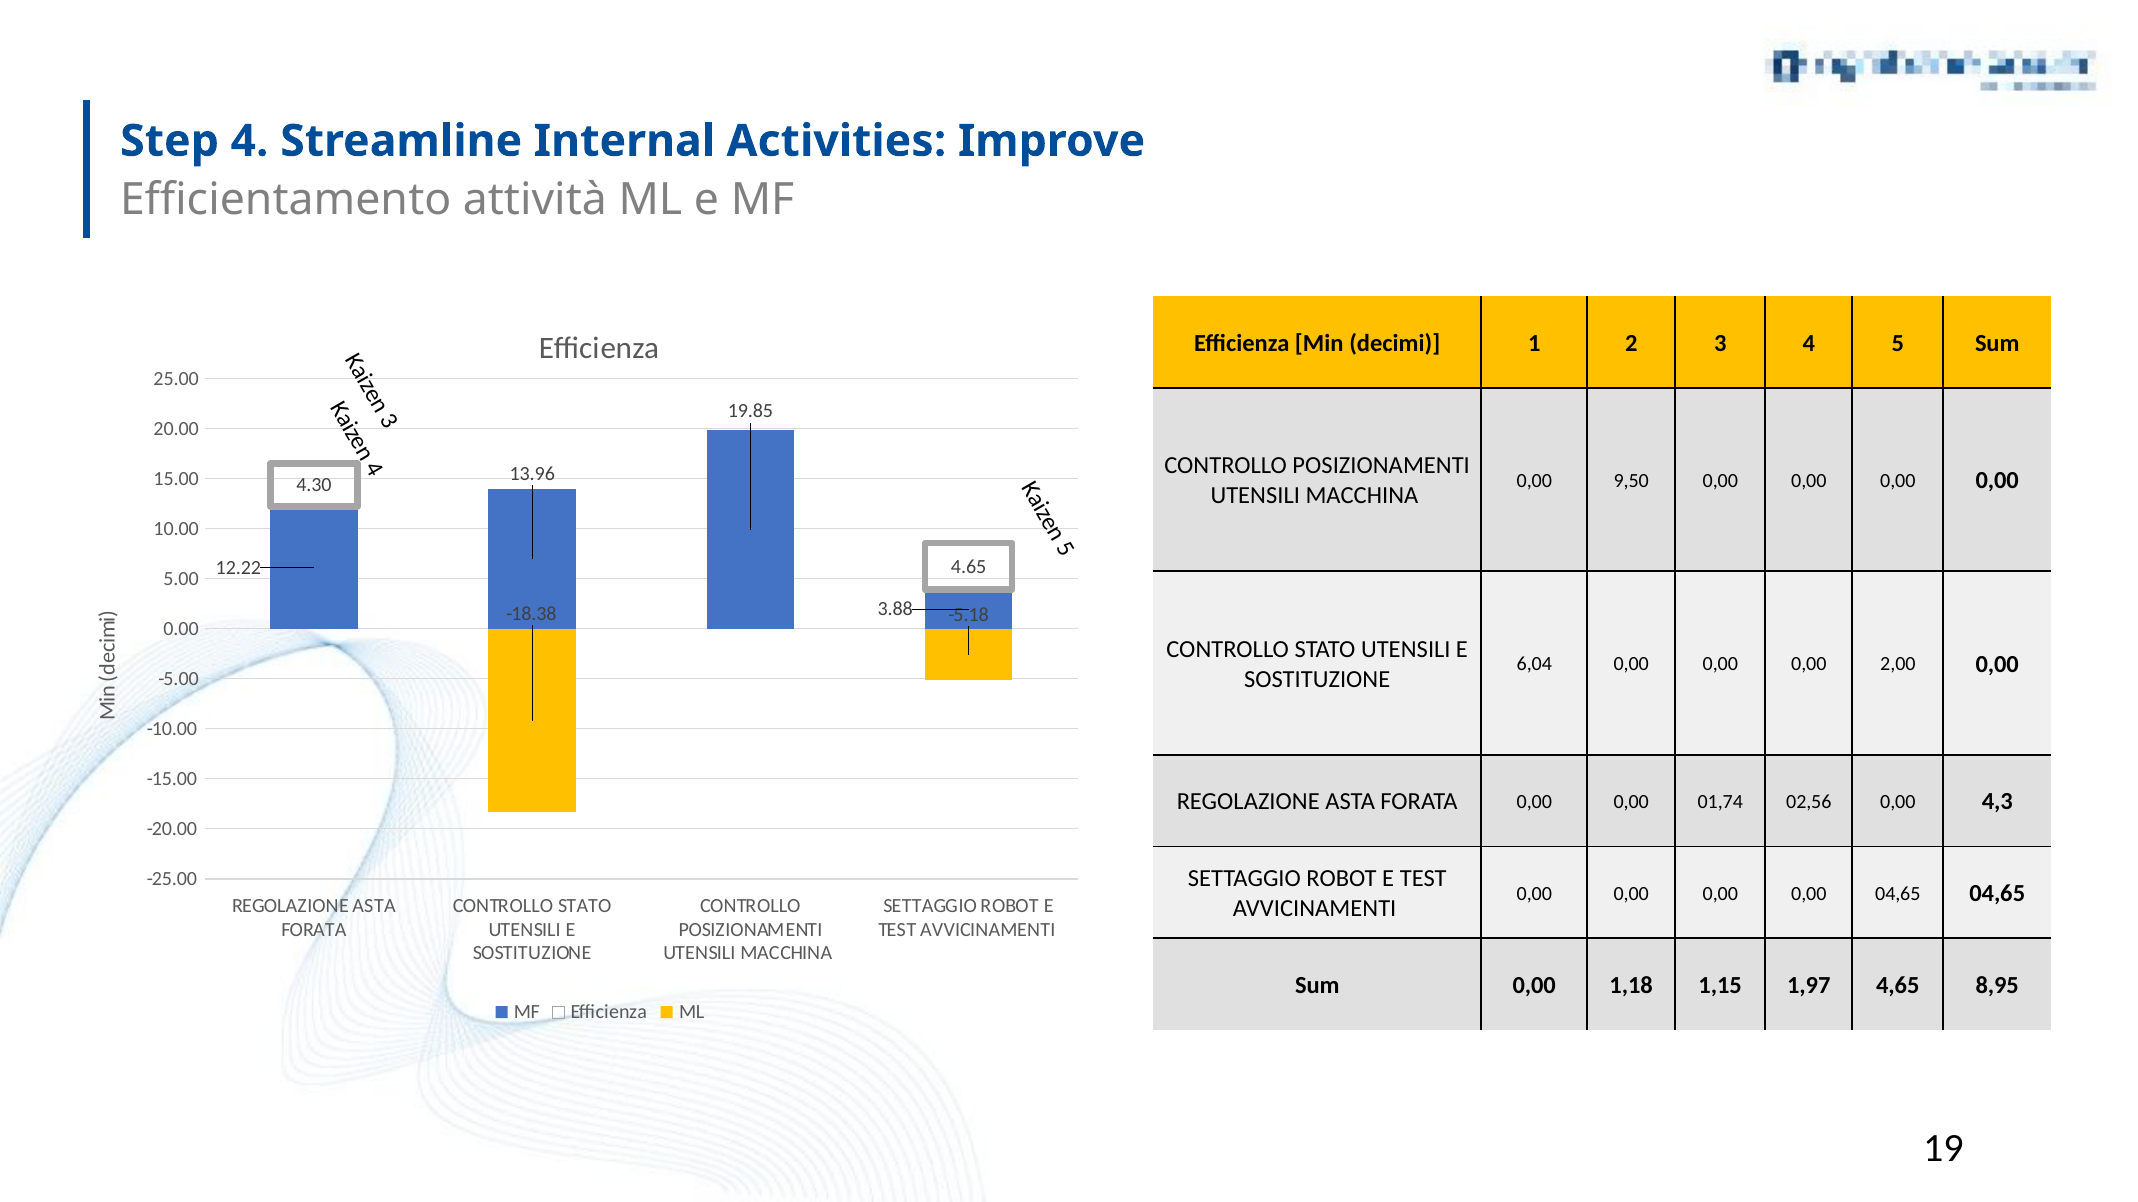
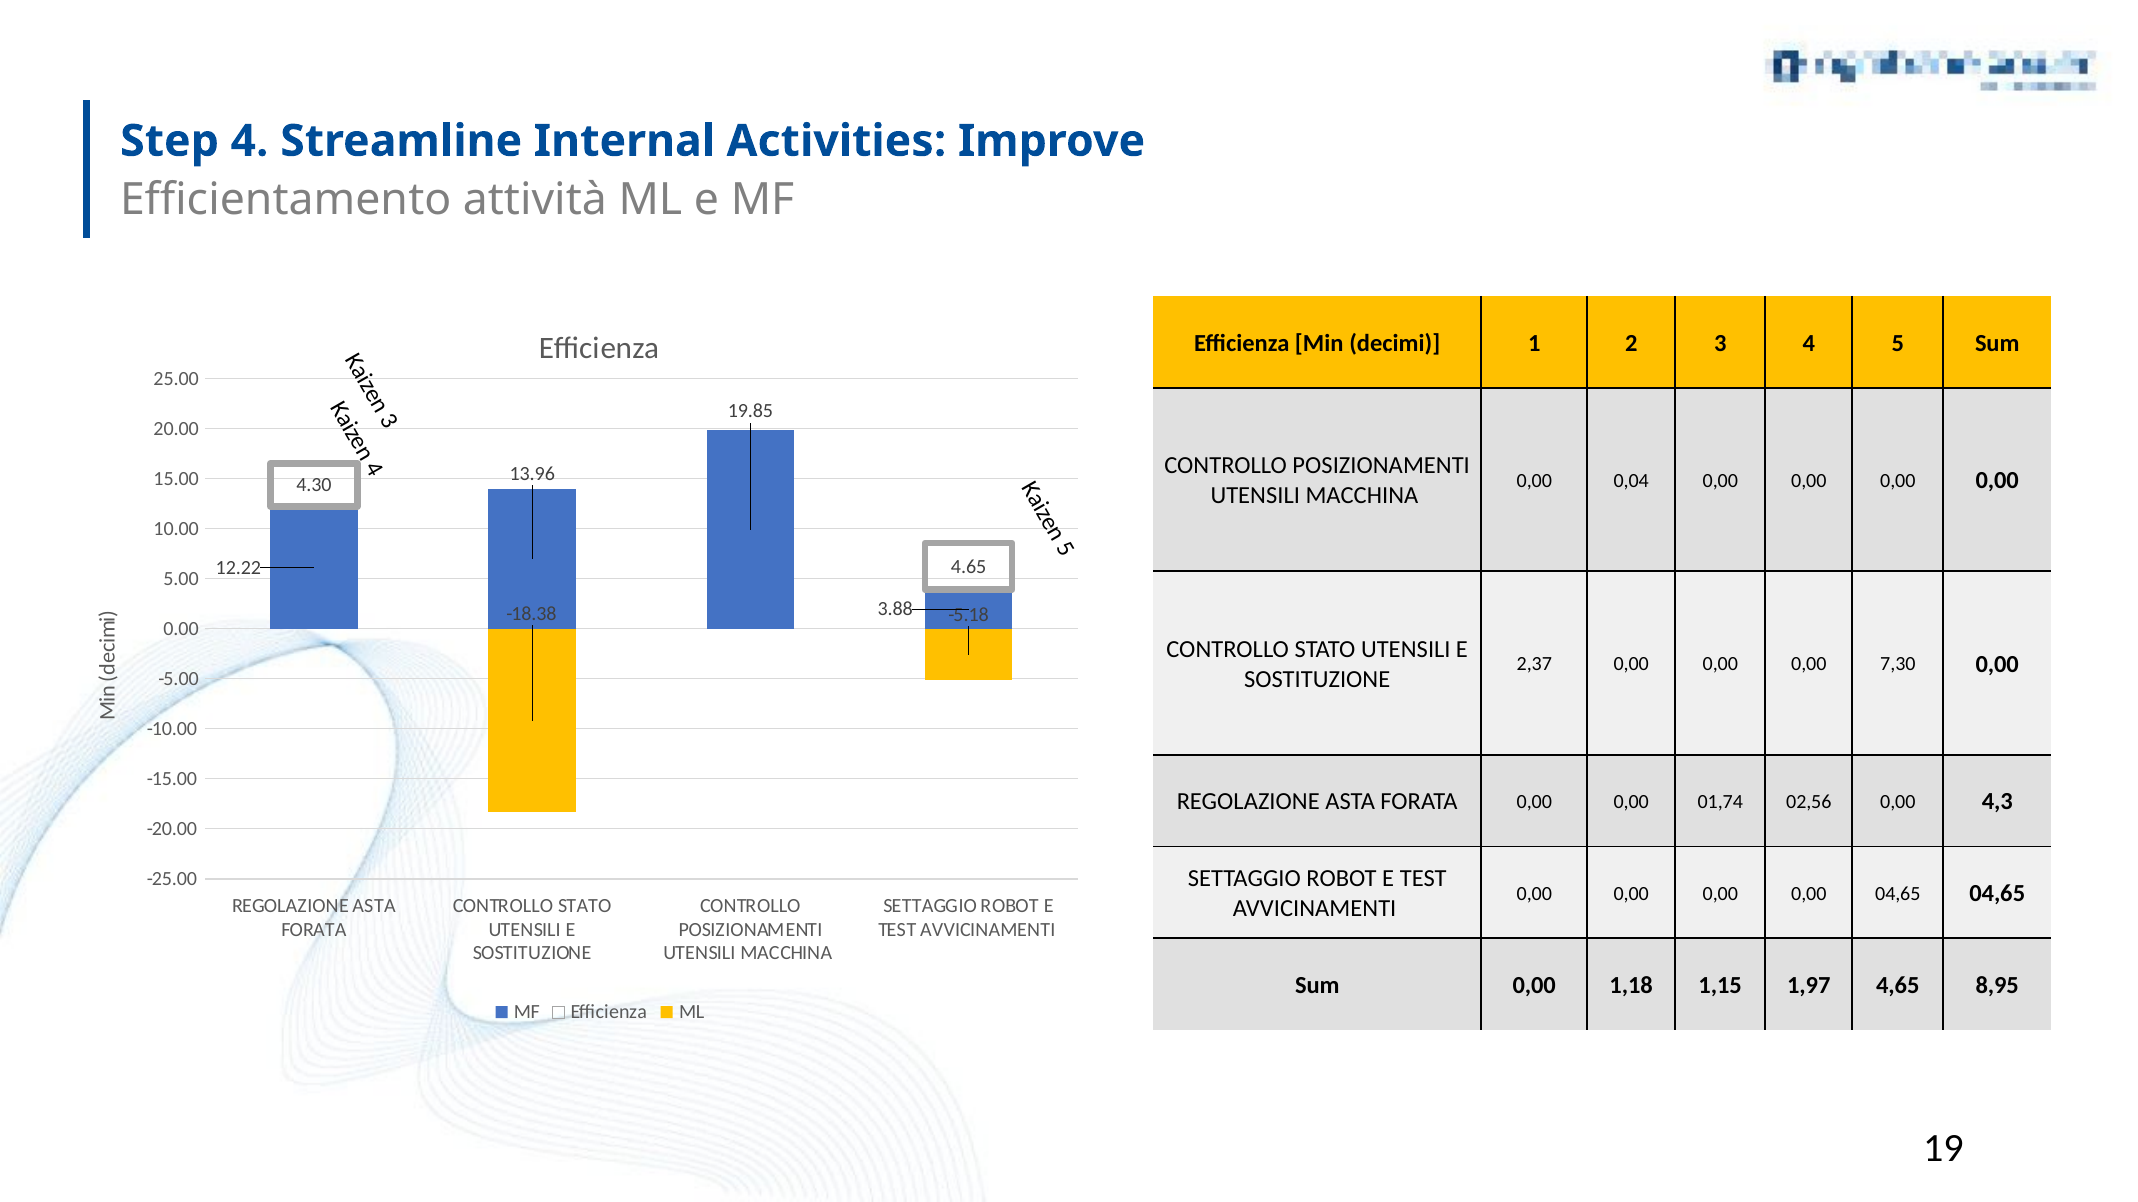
9,50: 9,50 -> 0,04
6,04: 6,04 -> 2,37
2,00: 2,00 -> 7,30
